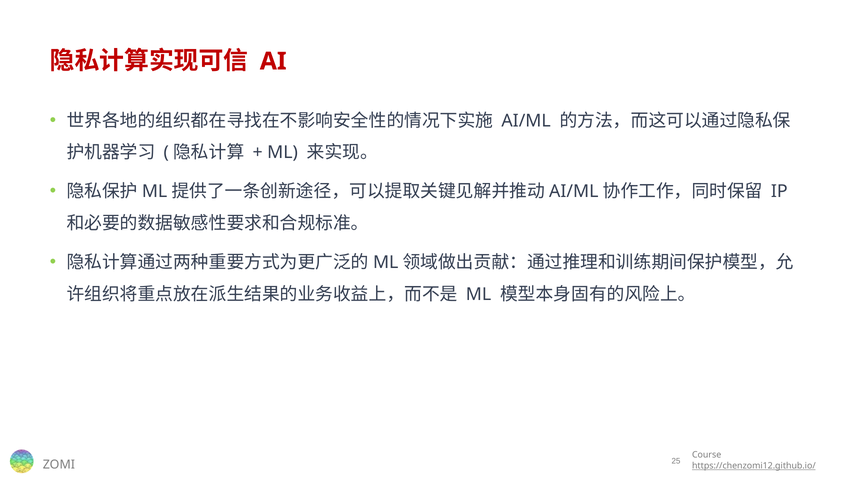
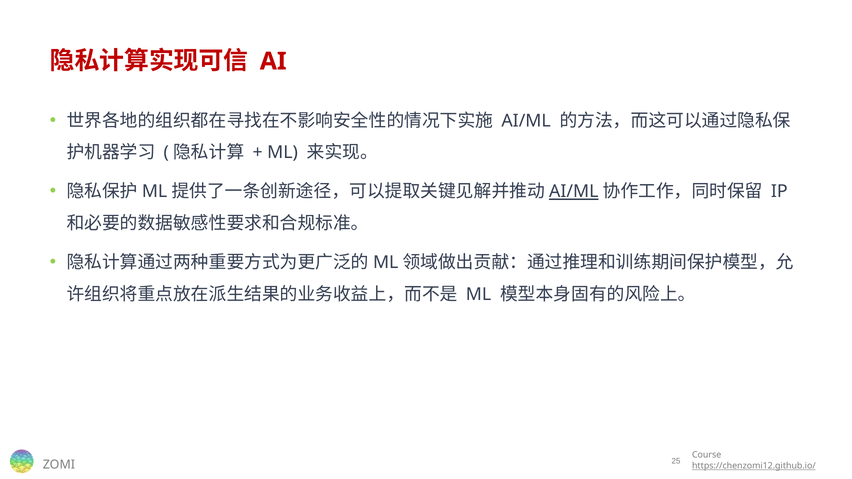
AI/ML at (574, 192) underline: none -> present
